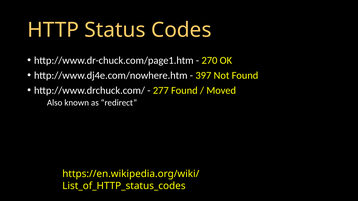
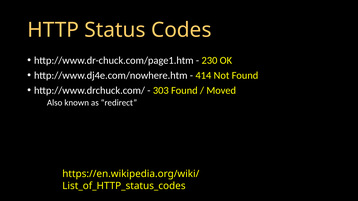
270: 270 -> 230
397: 397 -> 414
277: 277 -> 303
